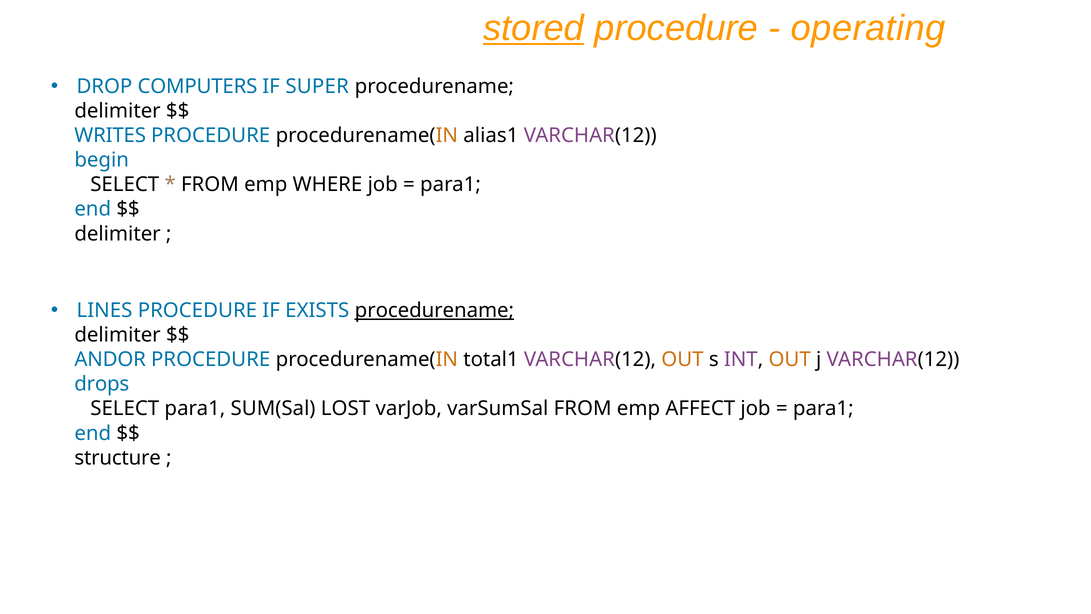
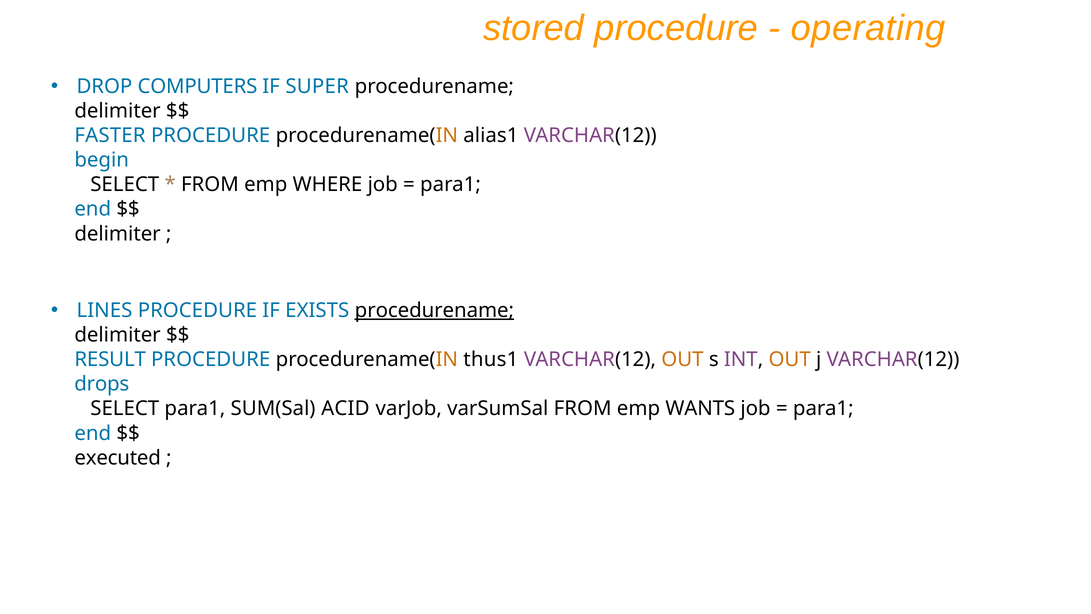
stored underline: present -> none
WRITES: WRITES -> FASTER
ANDOR: ANDOR -> RESULT
total1: total1 -> thus1
LOST: LOST -> ACID
AFFECT: AFFECT -> WANTS
structure: structure -> executed
